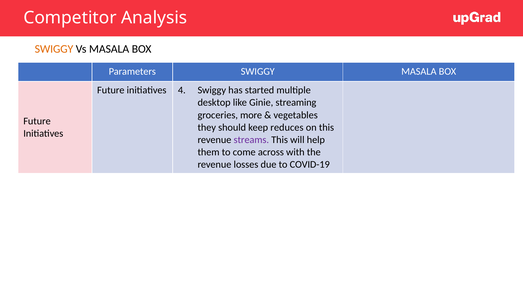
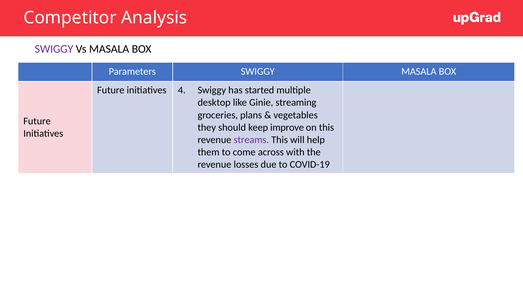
SWIGGY at (54, 49) colour: orange -> purple
more: more -> plans
reduces: reduces -> improve
